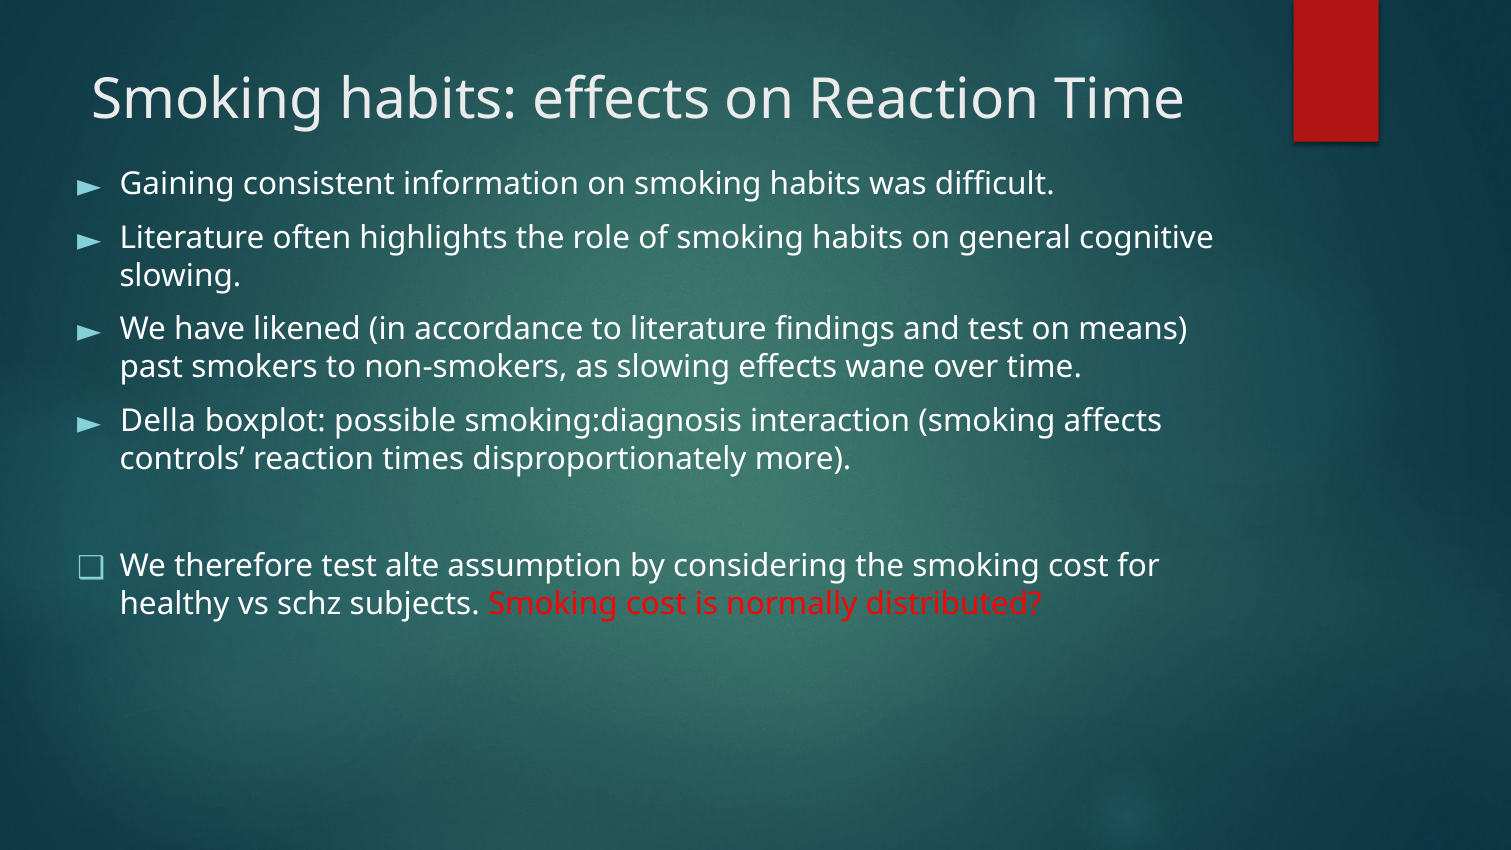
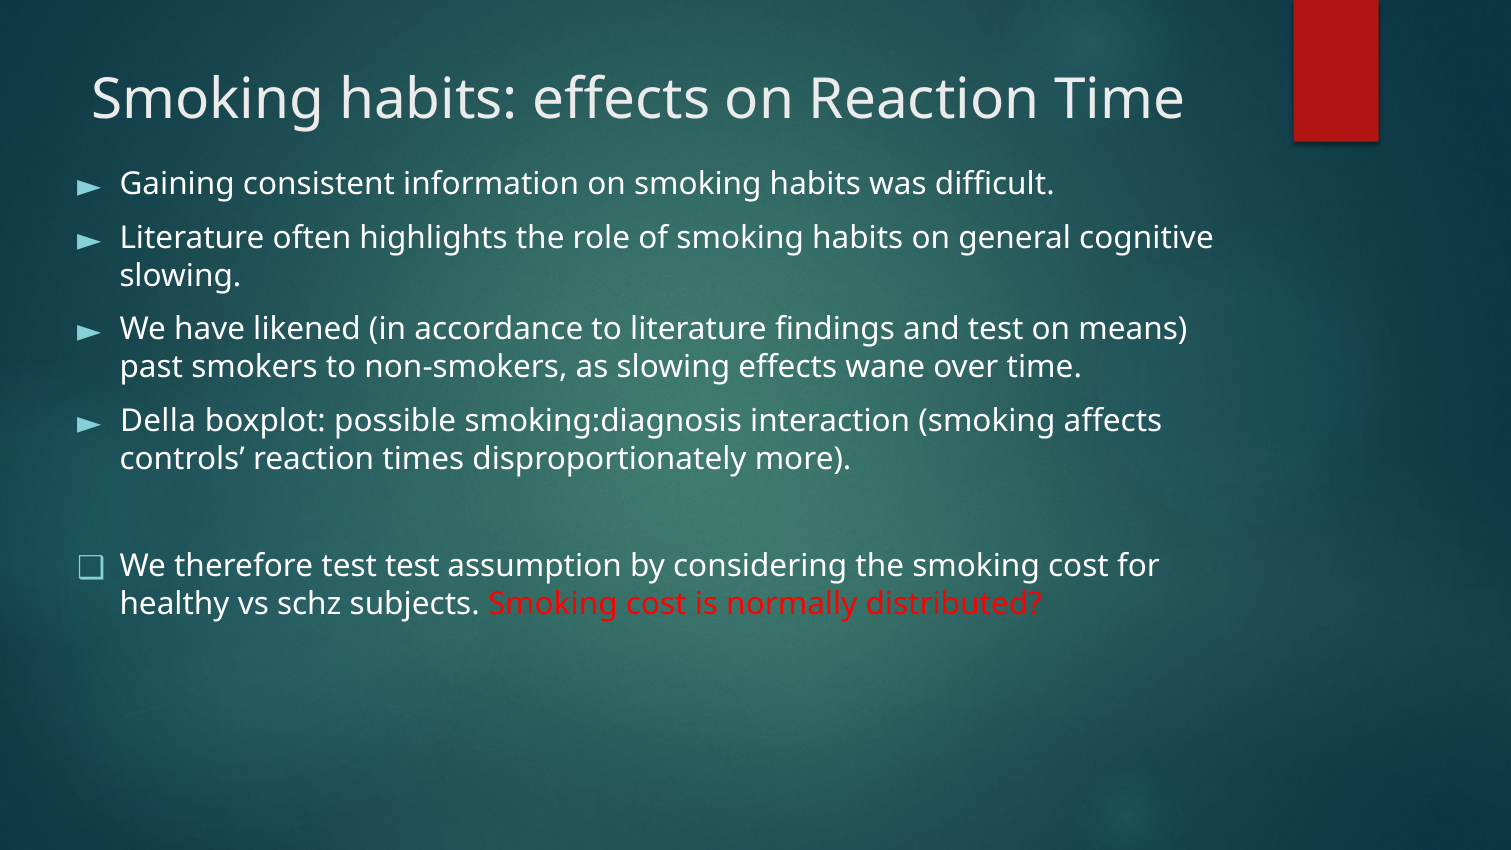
test alte: alte -> test
